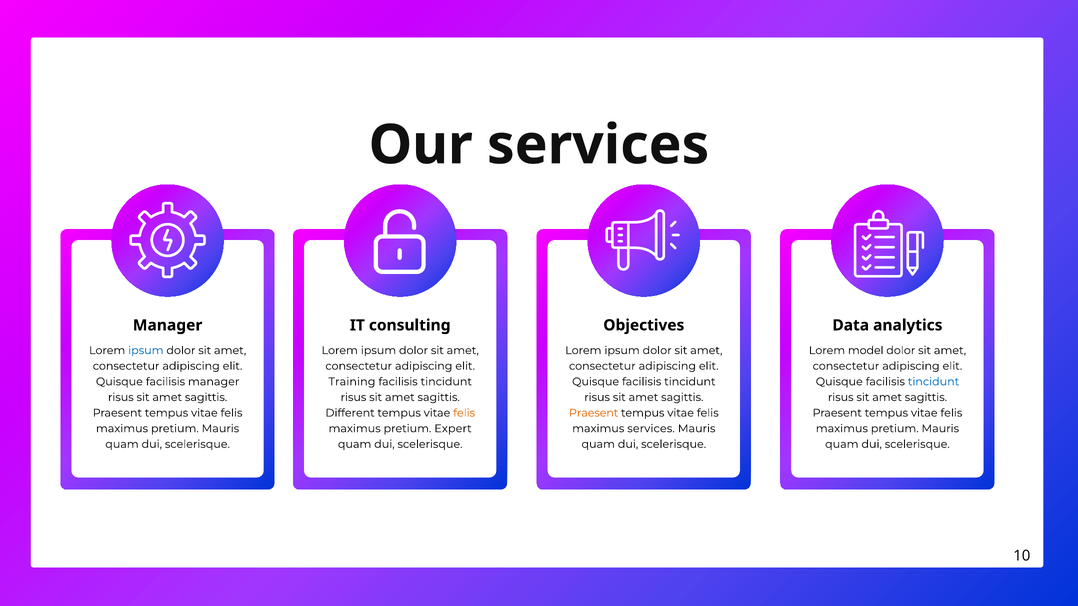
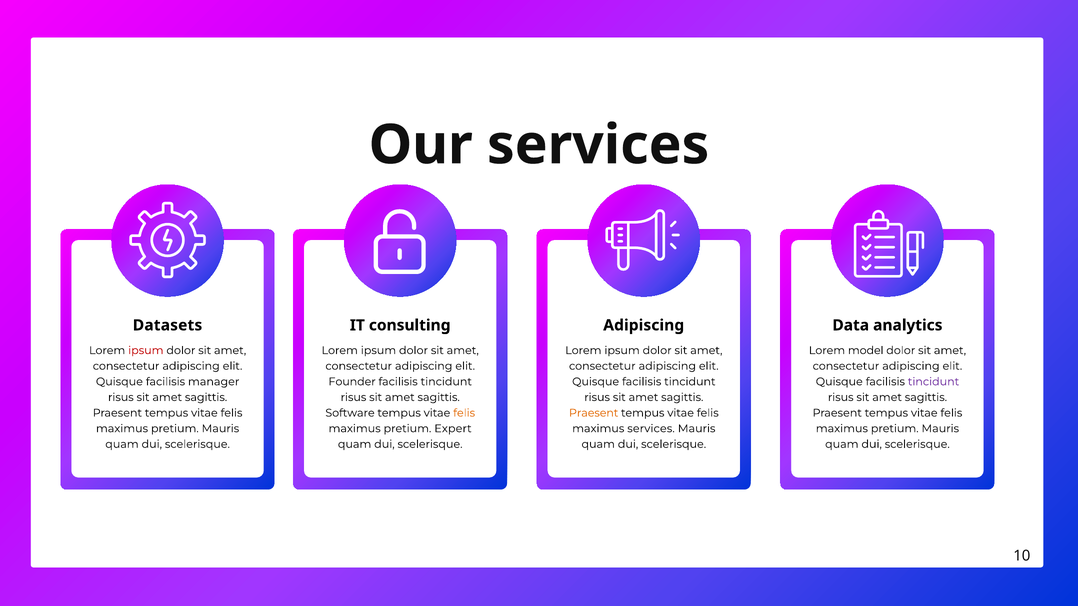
Manager at (168, 325): Manager -> Datasets
Objectives at (644, 325): Objectives -> Adipiscing
ipsum at (146, 351) colour: blue -> red
Training: Training -> Founder
tincidunt at (934, 382) colour: blue -> purple
Different: Different -> Software
